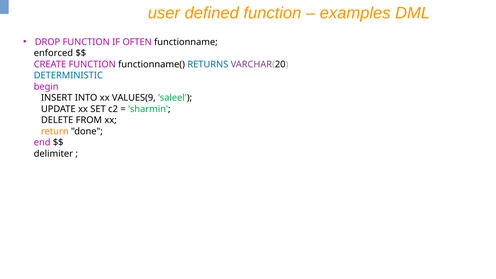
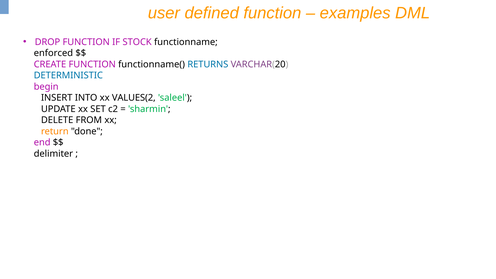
OFTEN: OFTEN -> STOCK
VALUES(9: VALUES(9 -> VALUES(2
